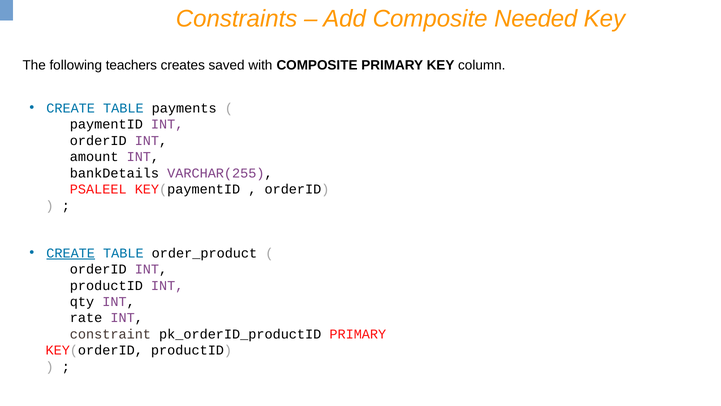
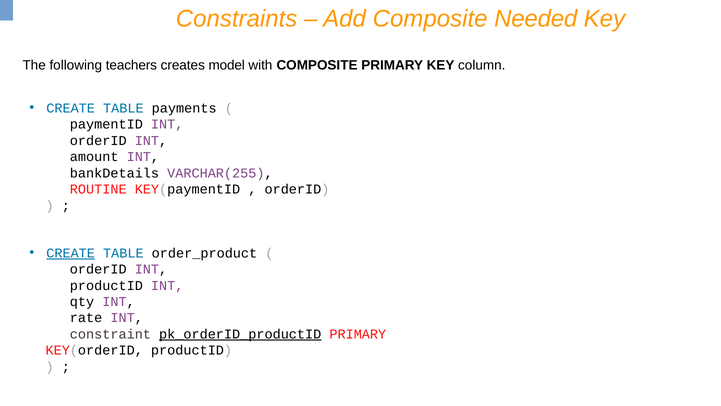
saved: saved -> model
PSALEEL: PSALEEL -> ROUTINE
pk_orderID_productID underline: none -> present
